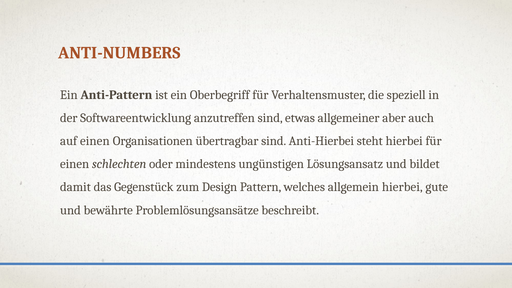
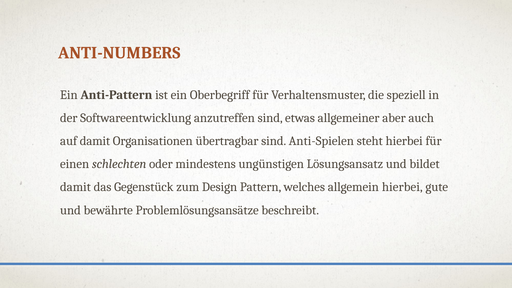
auf einen: einen -> damit
Anti-Hierbei: Anti-Hierbei -> Anti-Spielen
